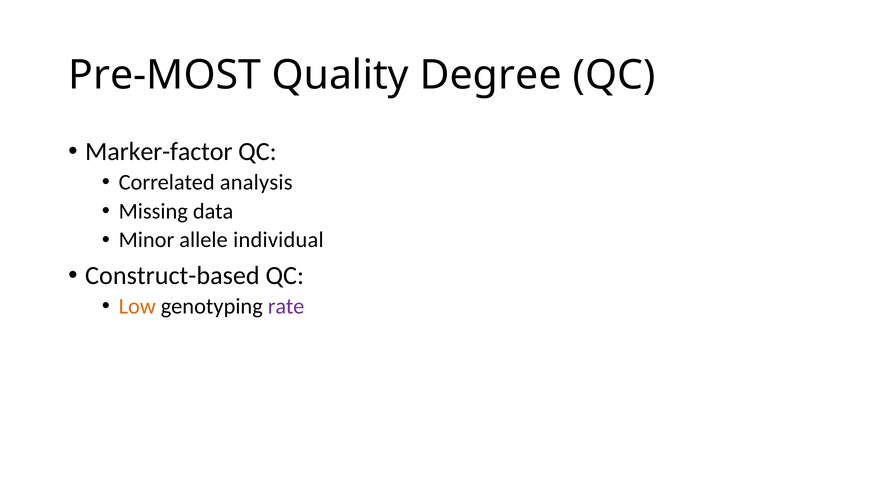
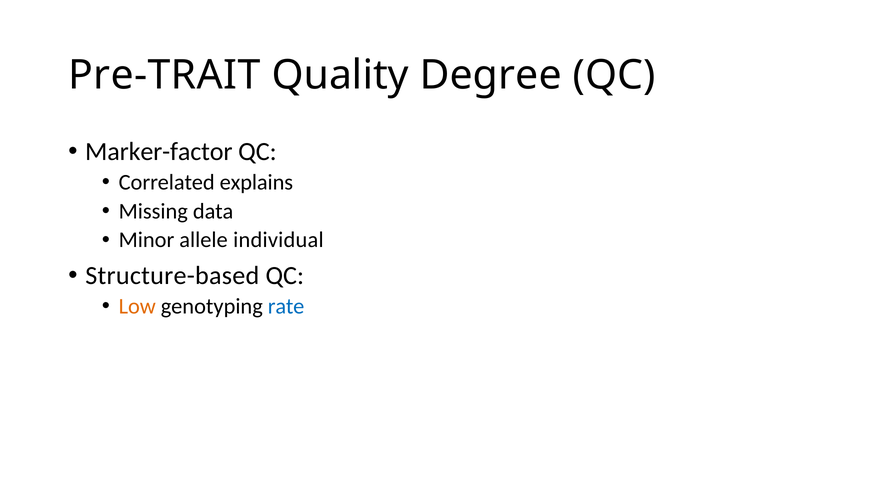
Pre-MOST: Pre-MOST -> Pre-TRAIT
analysis: analysis -> explains
Construct-based: Construct-based -> Structure-based
rate colour: purple -> blue
